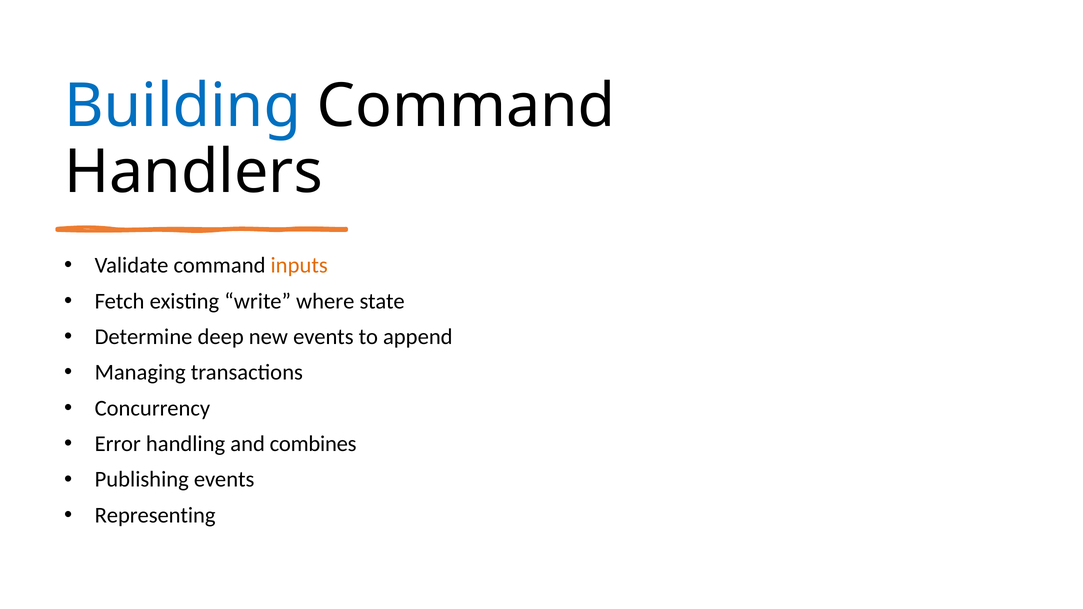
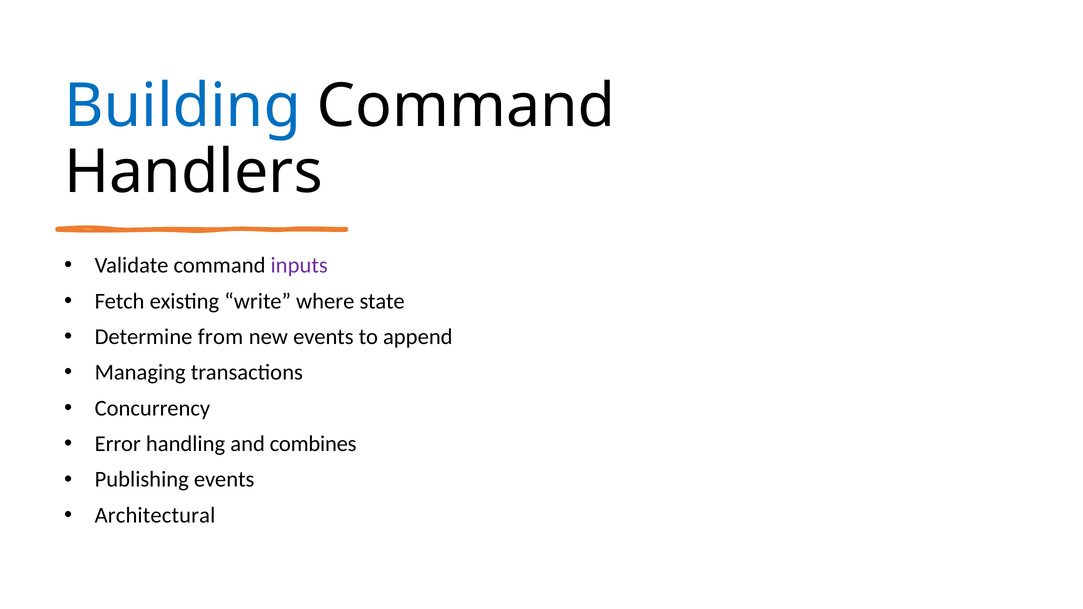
inputs colour: orange -> purple
deep: deep -> from
Representing: Representing -> Architectural
